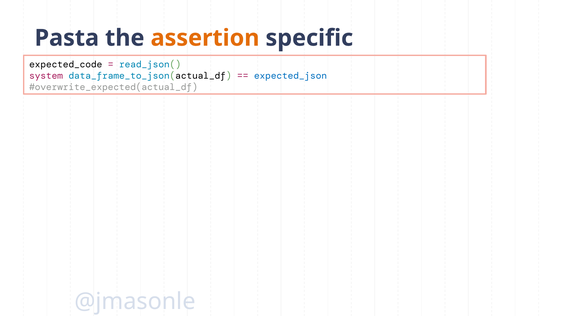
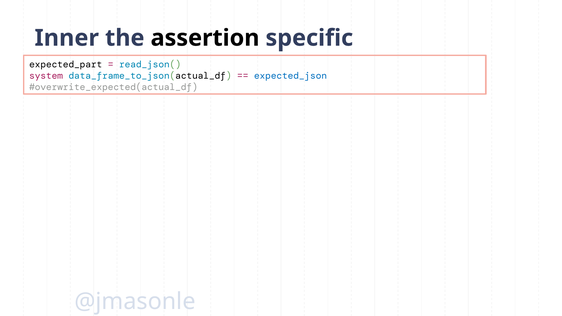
Pasta: Pasta -> Inner
assertion colour: orange -> black
expected_code: expected_code -> expected_part
